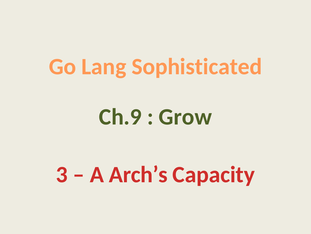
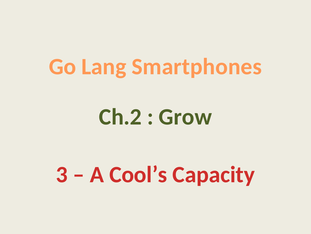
Sophisticated: Sophisticated -> Smartphones
Ch.9: Ch.9 -> Ch.2
Arch’s: Arch’s -> Cool’s
